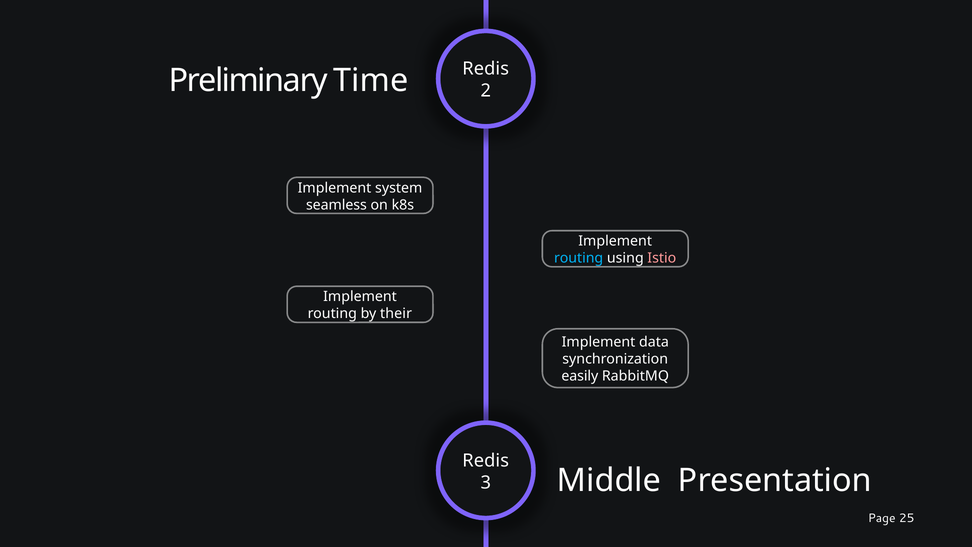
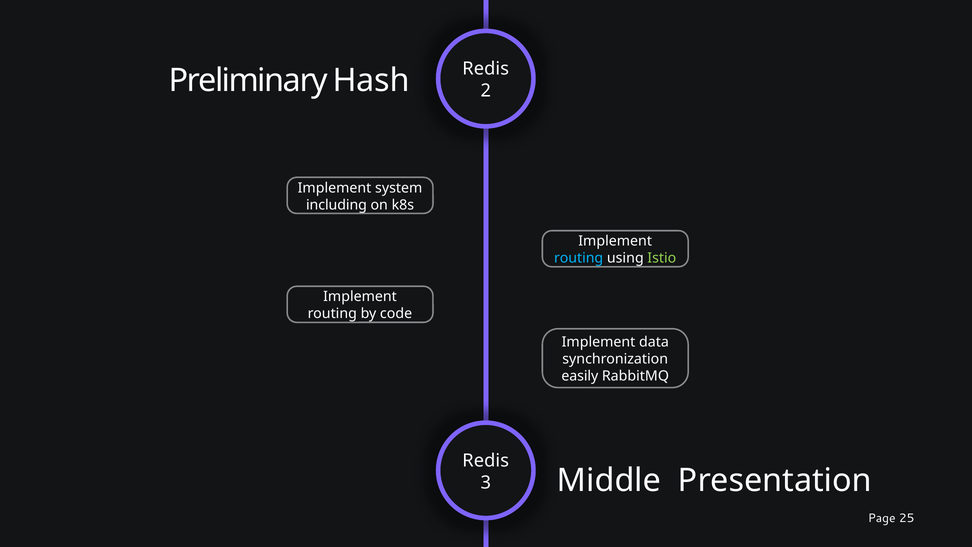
Time: Time -> Hash
seamless: seamless -> including
Istio colour: pink -> light green
their: their -> code
